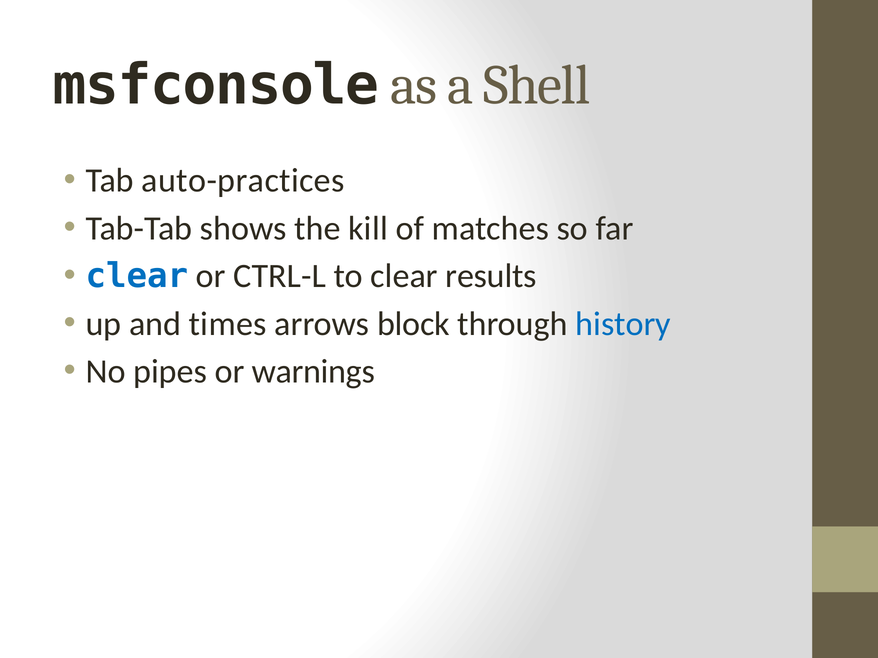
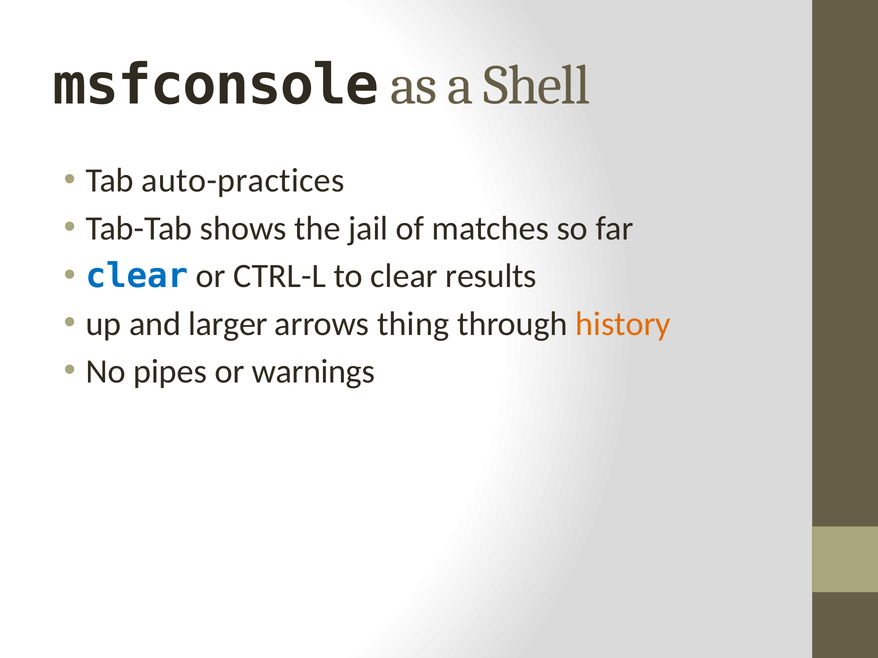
kill: kill -> jail
times: times -> larger
block: block -> thing
history colour: blue -> orange
